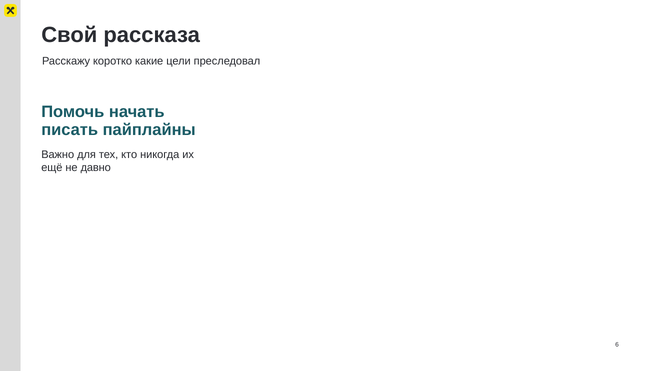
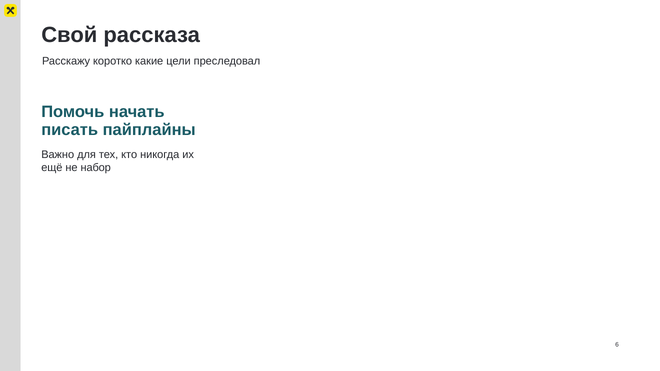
давно: давно -> набор
